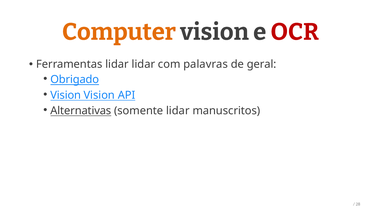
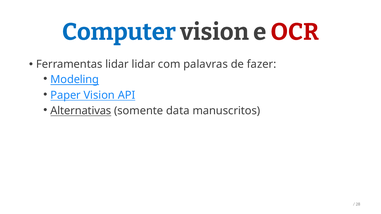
Computer colour: orange -> blue
geral: geral -> fazer
Obrigado: Obrigado -> Modeling
Vision at (66, 95): Vision -> Paper
somente lidar: lidar -> data
